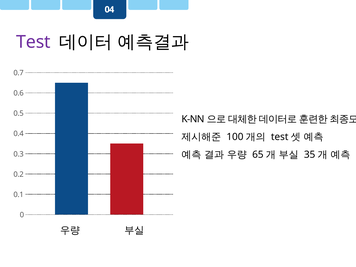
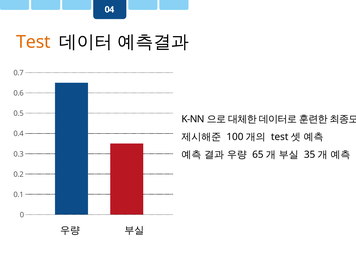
Test colour: purple -> orange
